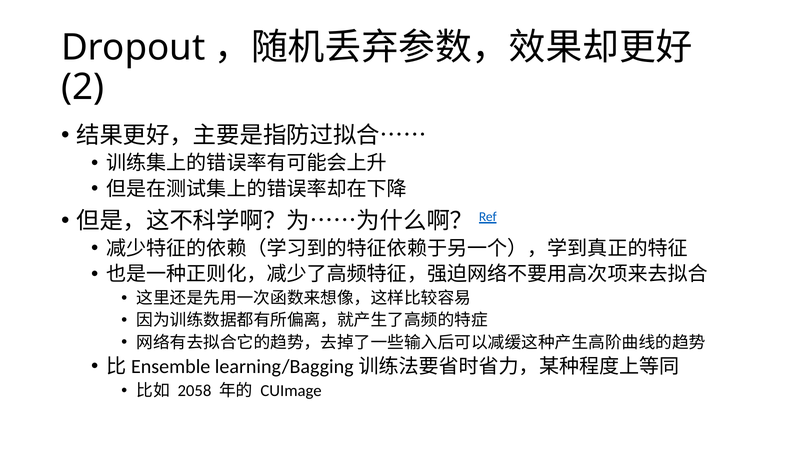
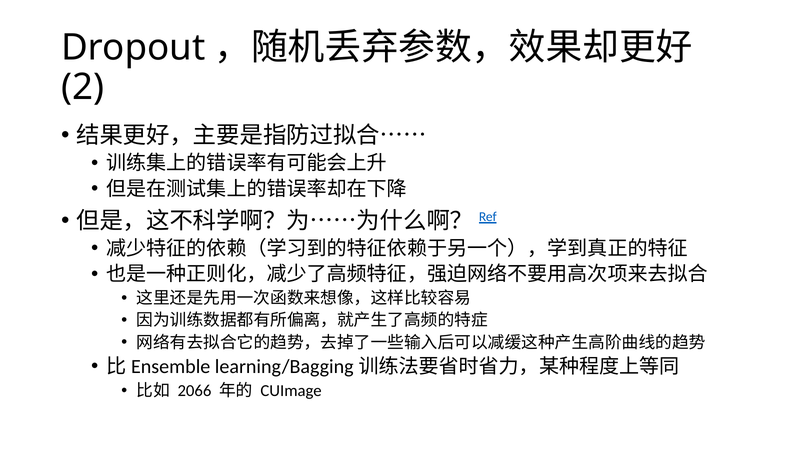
2058: 2058 -> 2066
